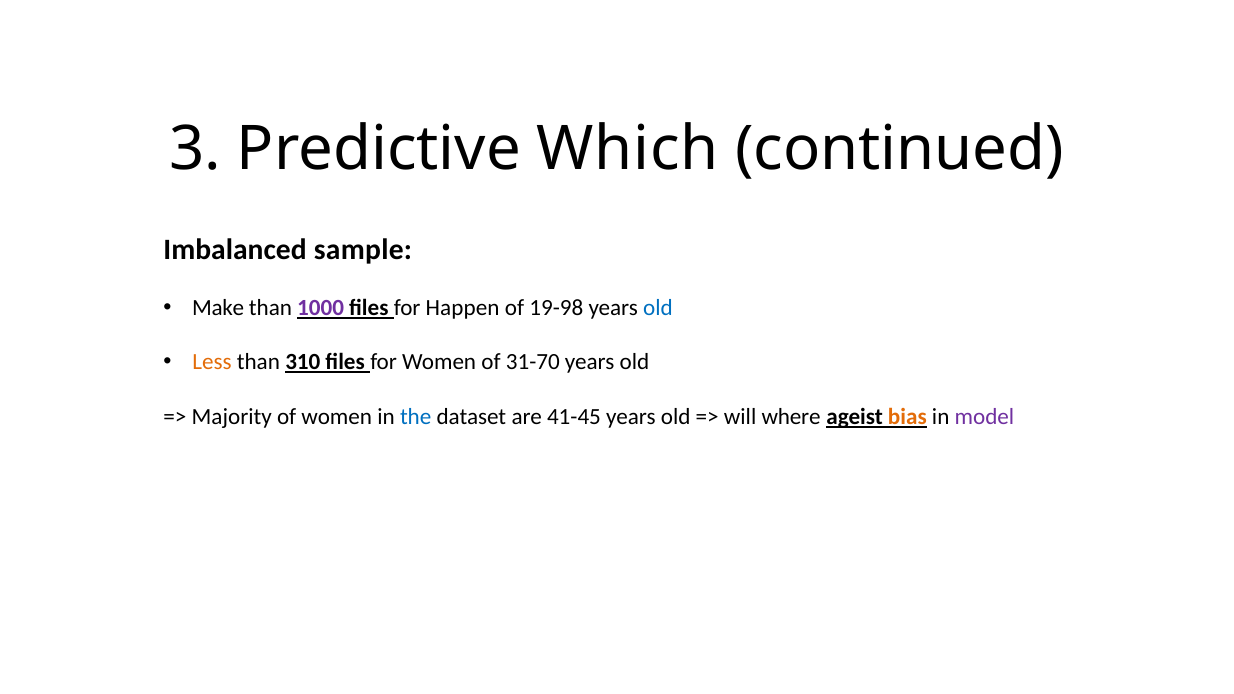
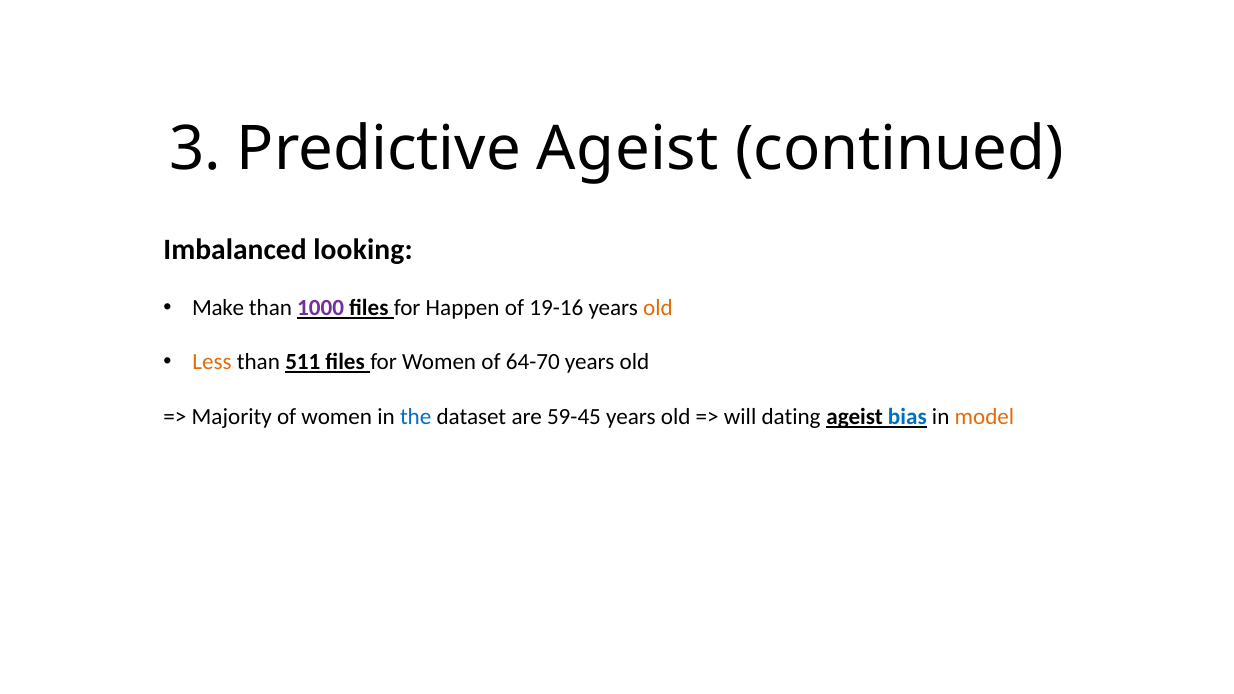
Predictive Which: Which -> Ageist
sample: sample -> looking
19-98: 19-98 -> 19-16
old at (658, 308) colour: blue -> orange
310: 310 -> 511
31-70: 31-70 -> 64-70
41-45: 41-45 -> 59-45
where: where -> dating
bias colour: orange -> blue
model colour: purple -> orange
